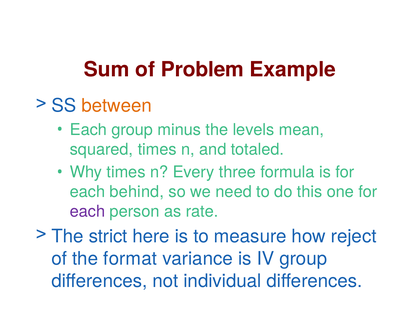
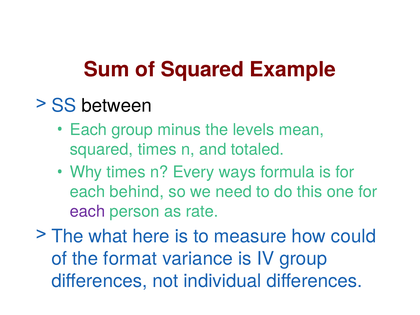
of Problem: Problem -> Squared
between colour: orange -> black
three: three -> ways
strict: strict -> what
reject: reject -> could
